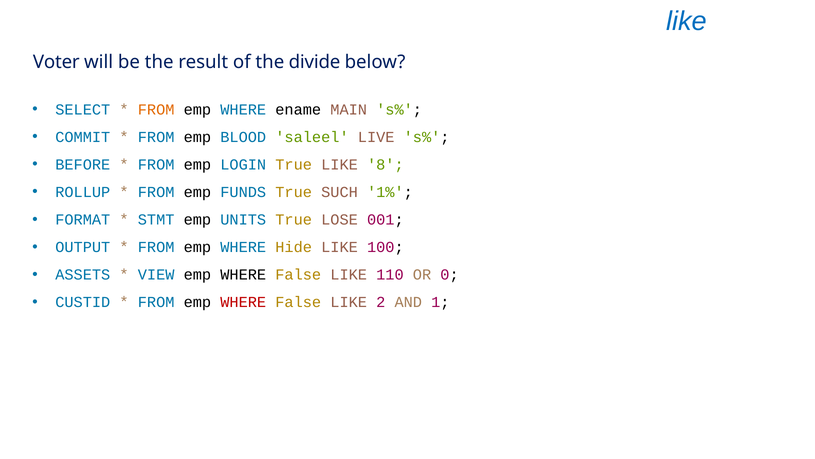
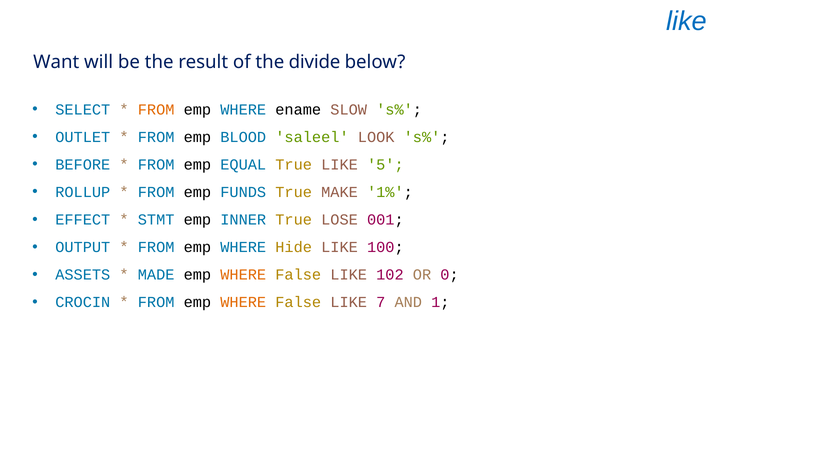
Voter: Voter -> Want
MAIN: MAIN -> SLOW
COMMIT: COMMIT -> OUTLET
LIVE: LIVE -> LOOK
LOGIN: LOGIN -> EQUAL
8: 8 -> 5
SUCH: SUCH -> MAKE
FORMAT: FORMAT -> EFFECT
UNITS: UNITS -> INNER
VIEW: VIEW -> MADE
WHERE at (243, 275) colour: black -> orange
110: 110 -> 102
CUSTID: CUSTID -> CROCIN
WHERE at (243, 302) colour: red -> orange
2: 2 -> 7
